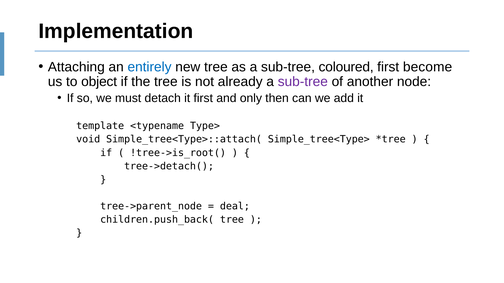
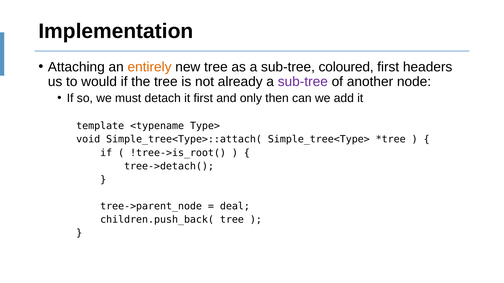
entirely colour: blue -> orange
become: become -> headers
object: object -> would
